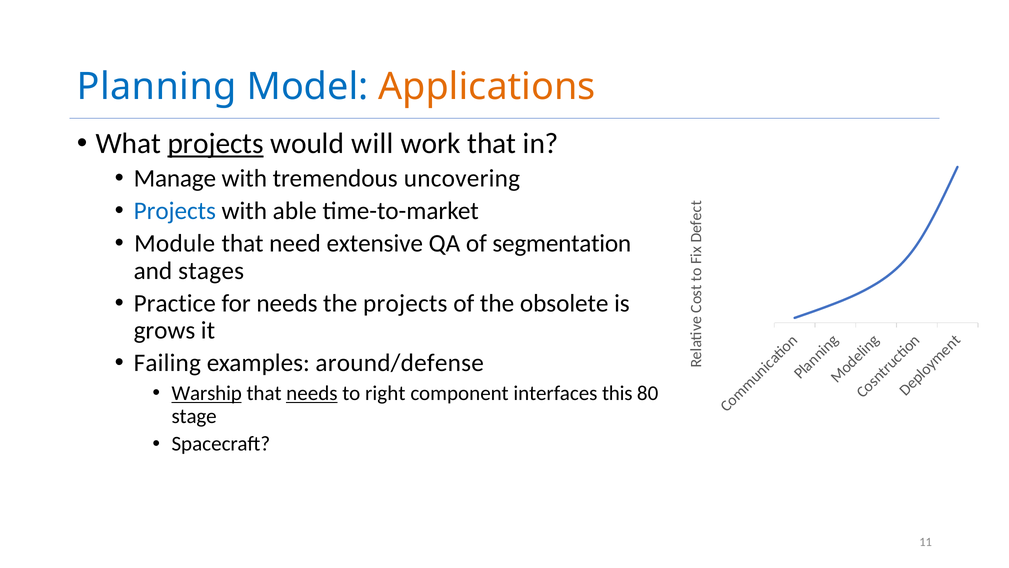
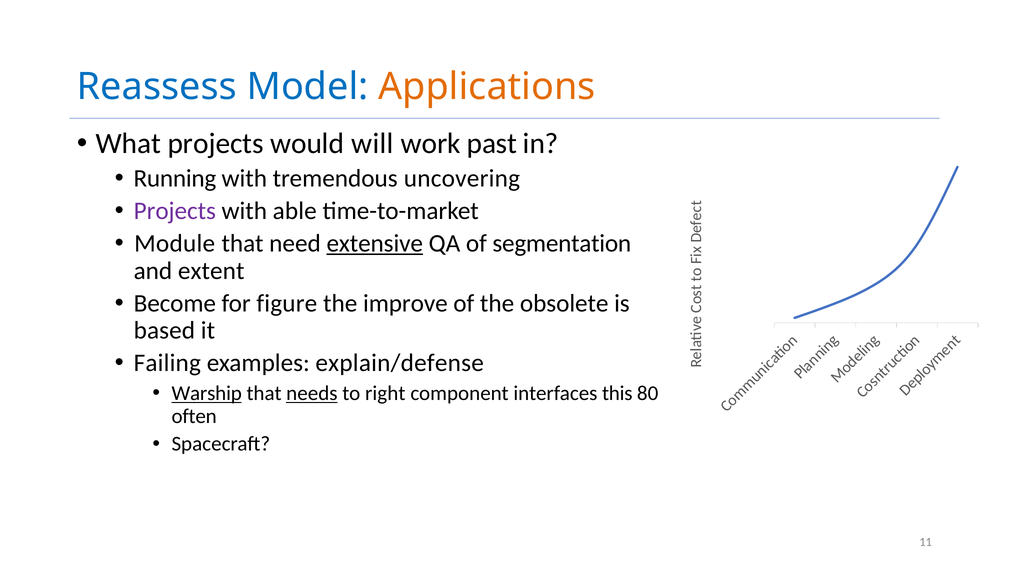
Planning: Planning -> Reassess
projects at (216, 144) underline: present -> none
work that: that -> past
Manage: Manage -> Running
Projects at (175, 211) colour: blue -> purple
extensive underline: none -> present
stages: stages -> extent
Practice: Practice -> Become
for needs: needs -> figure
the projects: projects -> improve
grows: grows -> based
around/defense: around/defense -> explain/defense
stage: stage -> often
